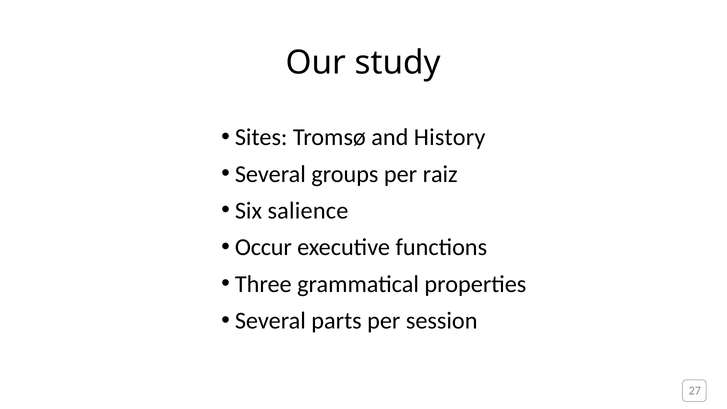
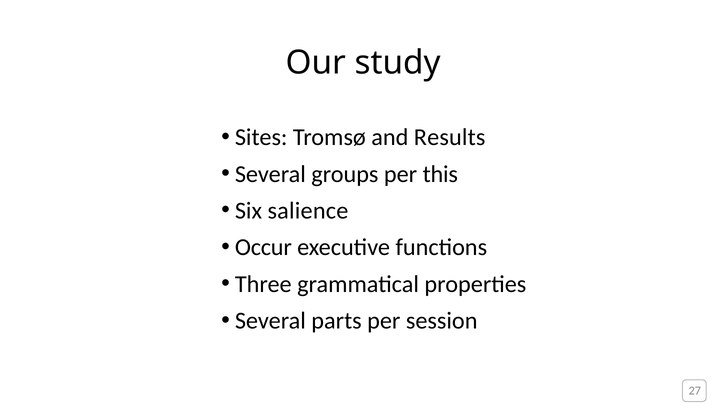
History: History -> Results
raiz: raiz -> this
